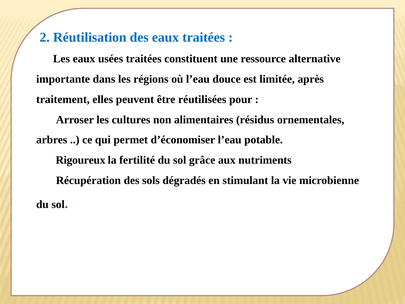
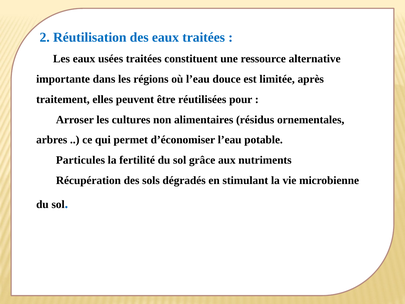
Rigoureux: Rigoureux -> Particules
